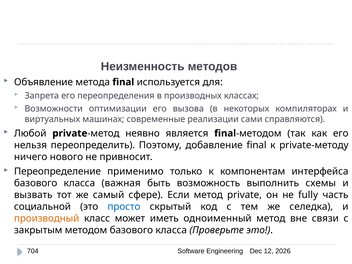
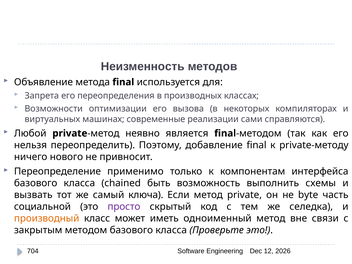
важная: важная -> chained
сфере: сфере -> ключа
fully: fully -> byte
просто colour: blue -> purple
